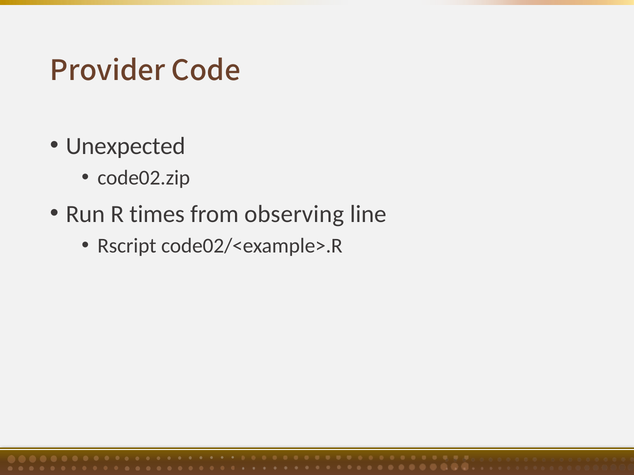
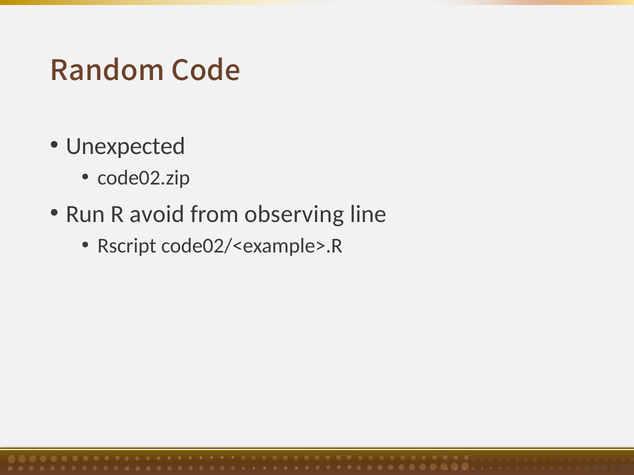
Provider: Provider -> Random
times: times -> avoid
